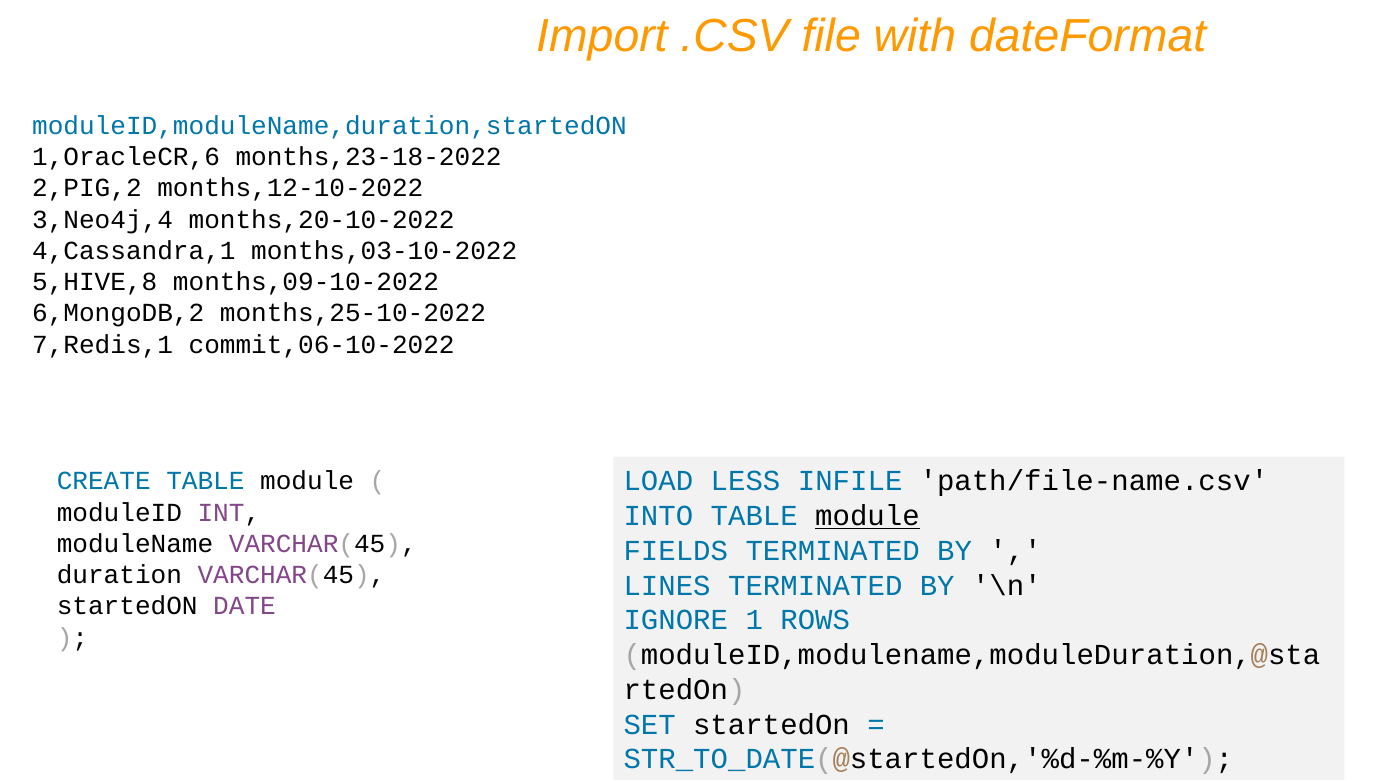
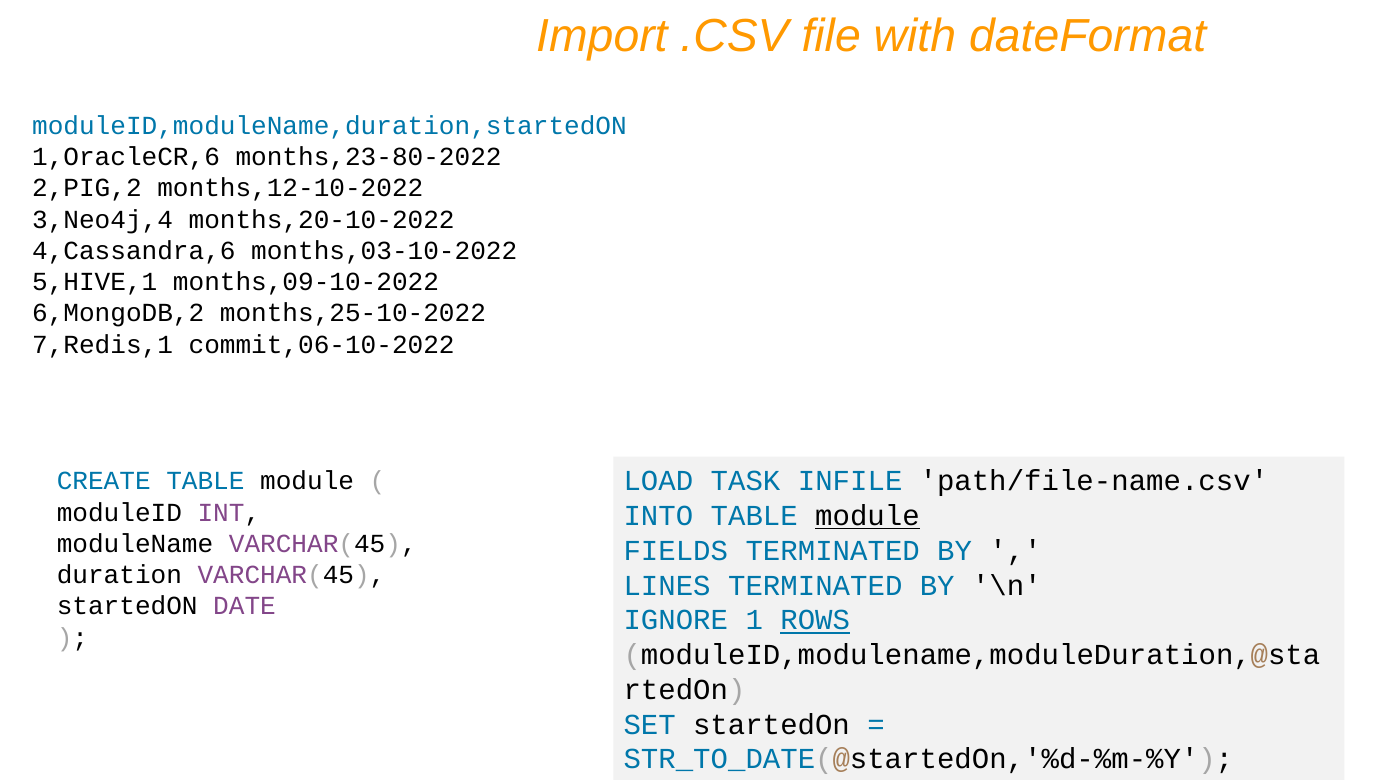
months,23-18-2022: months,23-18-2022 -> months,23-80-2022
4,Cassandra,1: 4,Cassandra,1 -> 4,Cassandra,6
5,HIVE,8: 5,HIVE,8 -> 5,HIVE,1
LESS: LESS -> TASK
ROWS underline: none -> present
